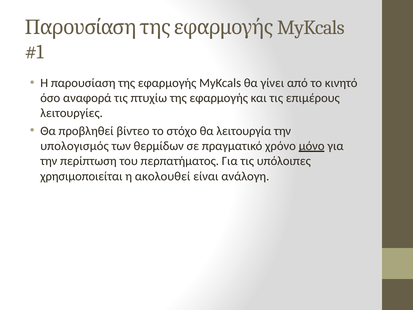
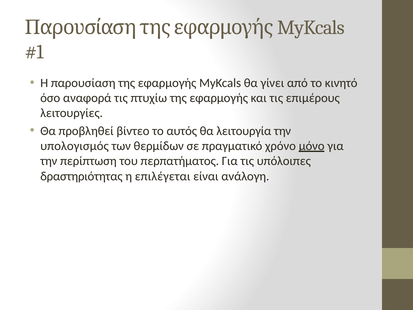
στόχο: στόχο -> αυτός
χρησιμοποιείται: χρησιμοποιείται -> δραστηριότητας
ακολουθεί: ακολουθεί -> επιλέγεται
